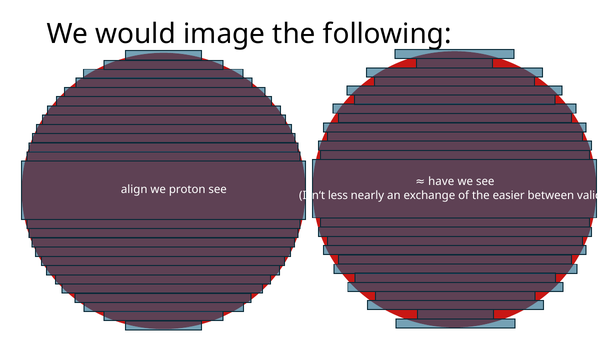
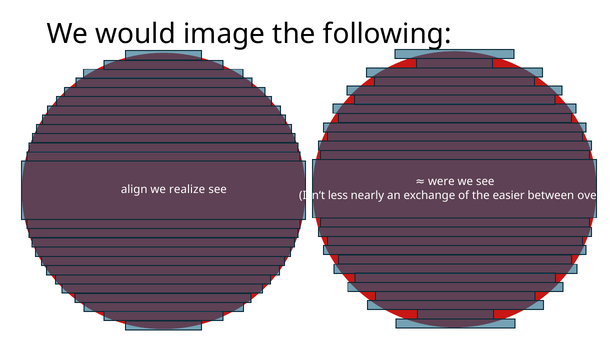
have: have -> were
proton: proton -> realize
valid: valid -> over
